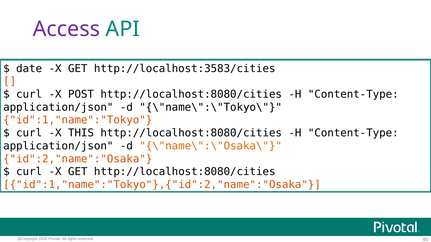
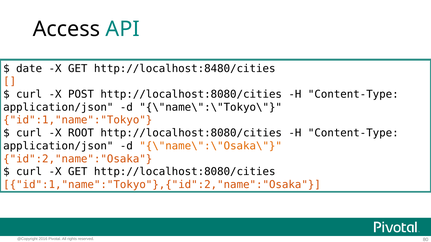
Access colour: purple -> black
http://localhost:3583/cities: http://localhost:3583/cities -> http://localhost:8480/cities
THIS: THIS -> ROOT
